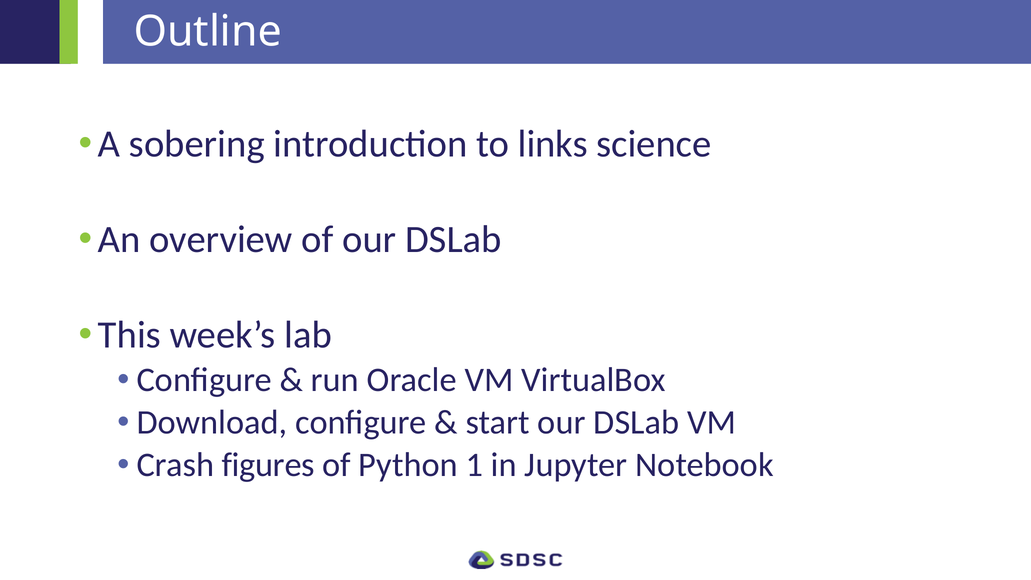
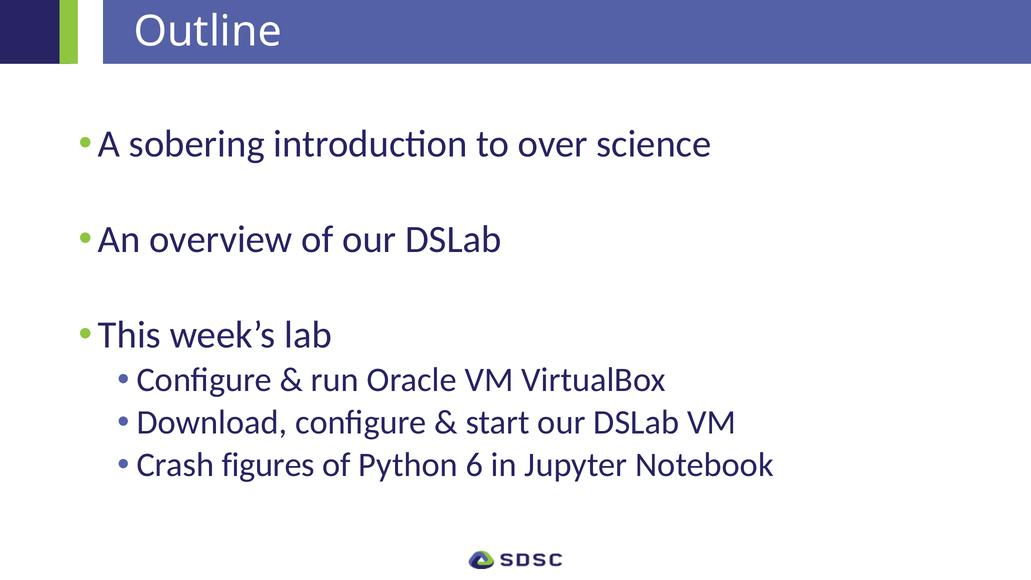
links: links -> over
1: 1 -> 6
